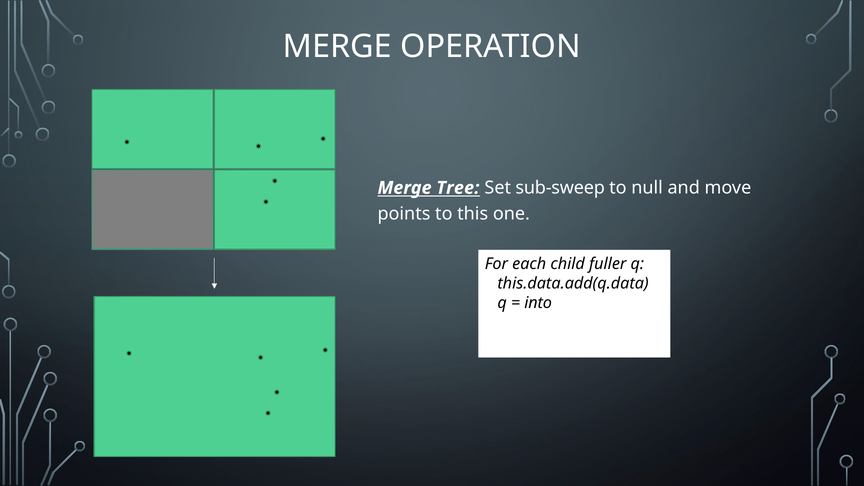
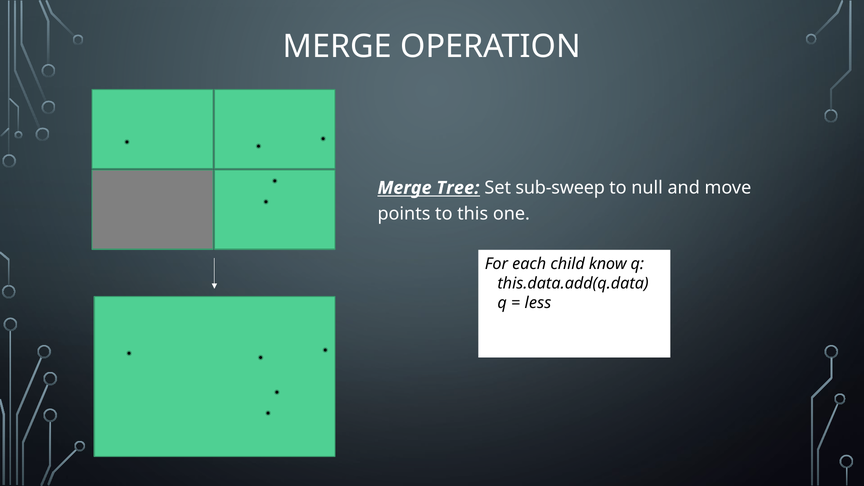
fuller: fuller -> know
into: into -> less
